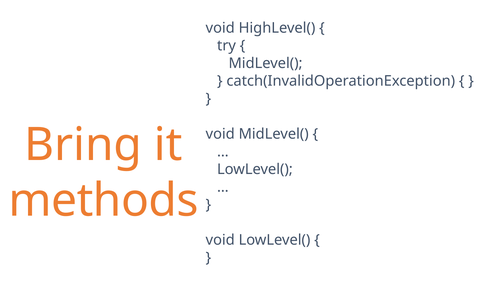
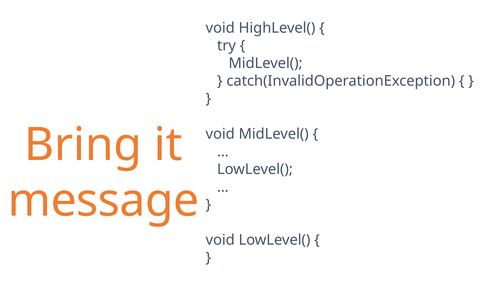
methods: methods -> message
